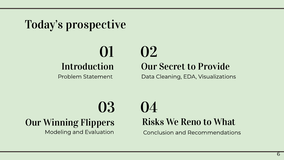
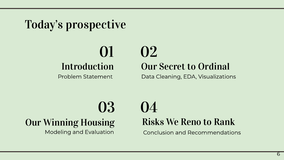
Provide: Provide -> Ordinal
What: What -> Rank
Flippers: Flippers -> Housing
